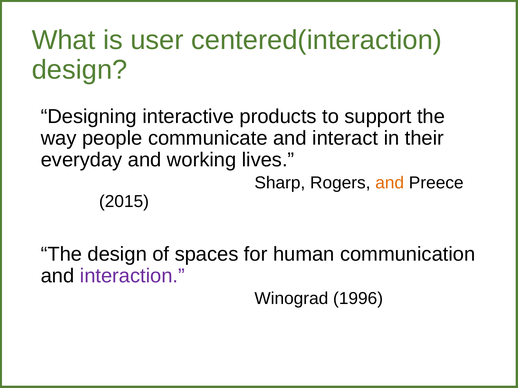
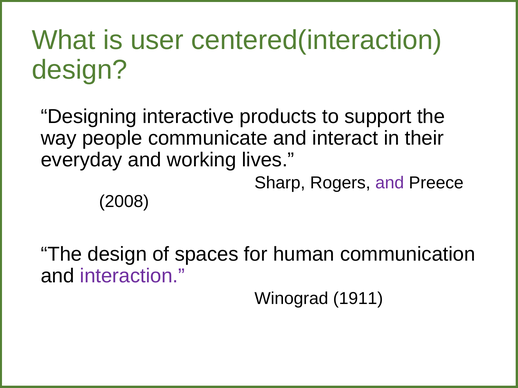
and at (390, 183) colour: orange -> purple
2015: 2015 -> 2008
1996: 1996 -> 1911
